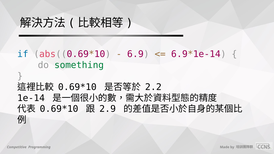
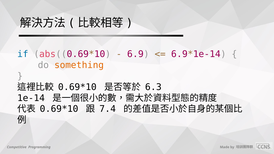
something colour: green -> orange
2.2: 2.2 -> 6.3
2.9: 2.9 -> 7.4
